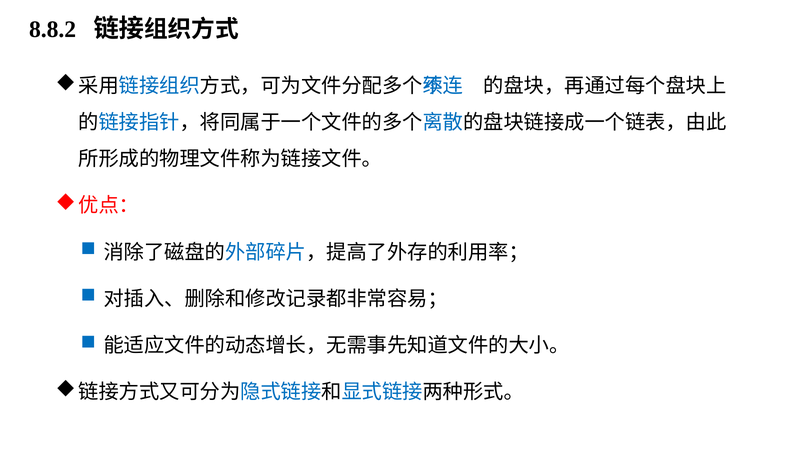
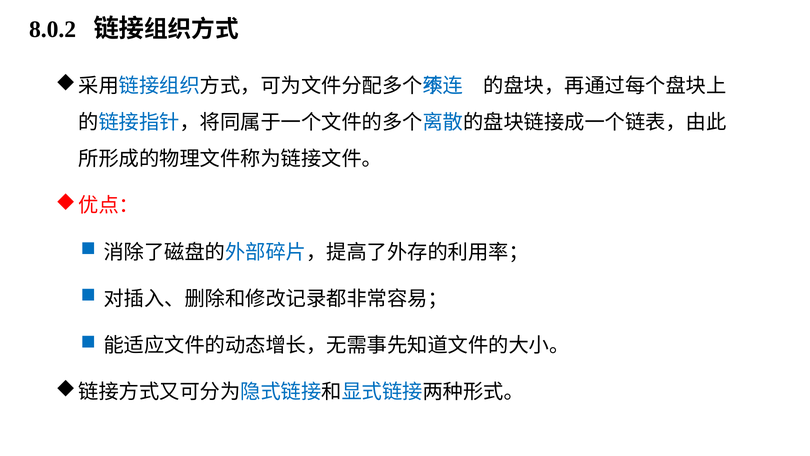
8.8.2: 8.8.2 -> 8.0.2
